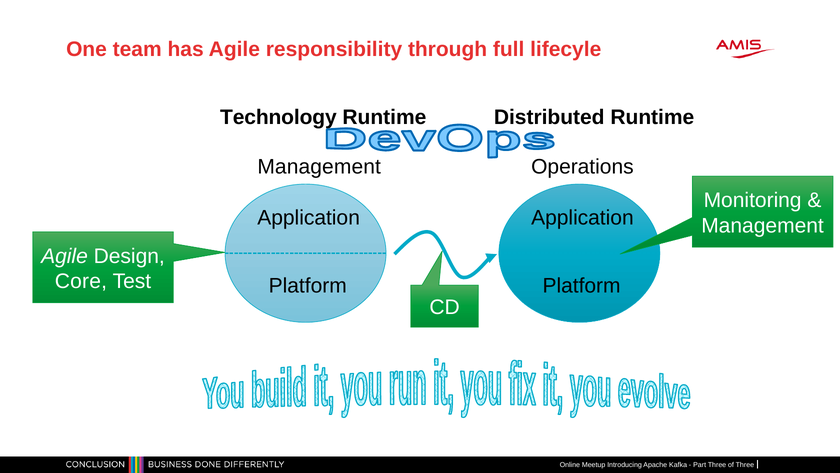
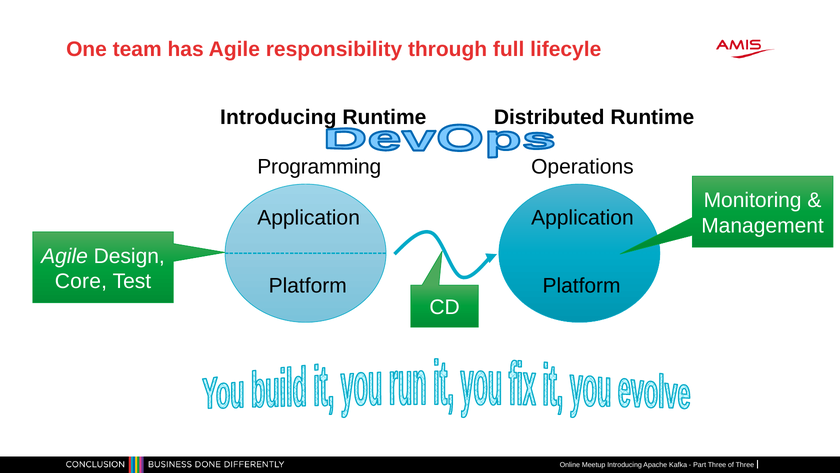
Technology at (278, 117): Technology -> Introducing
Management at (319, 166): Management -> Programming
